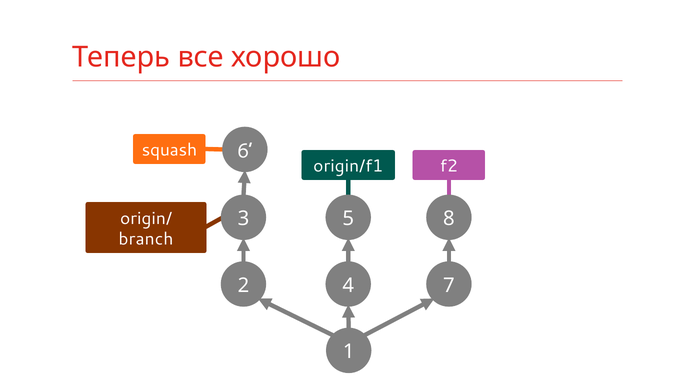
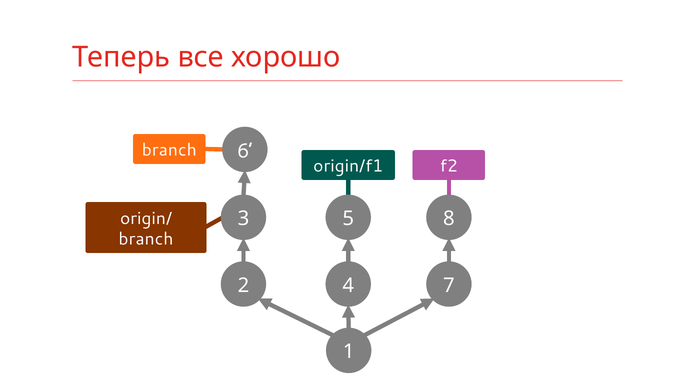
squash at (169, 150): squash -> branch
